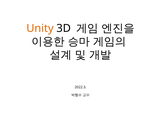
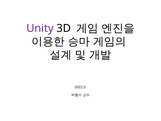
Unity colour: orange -> purple
